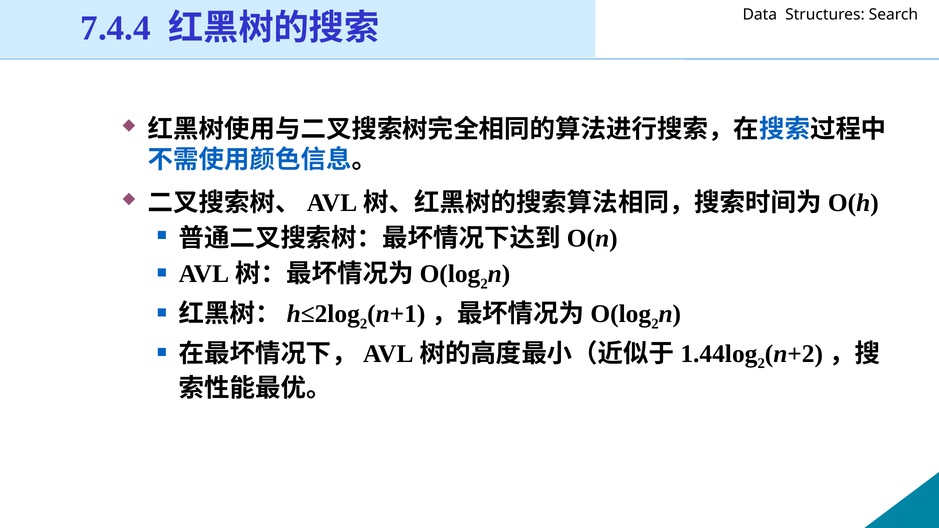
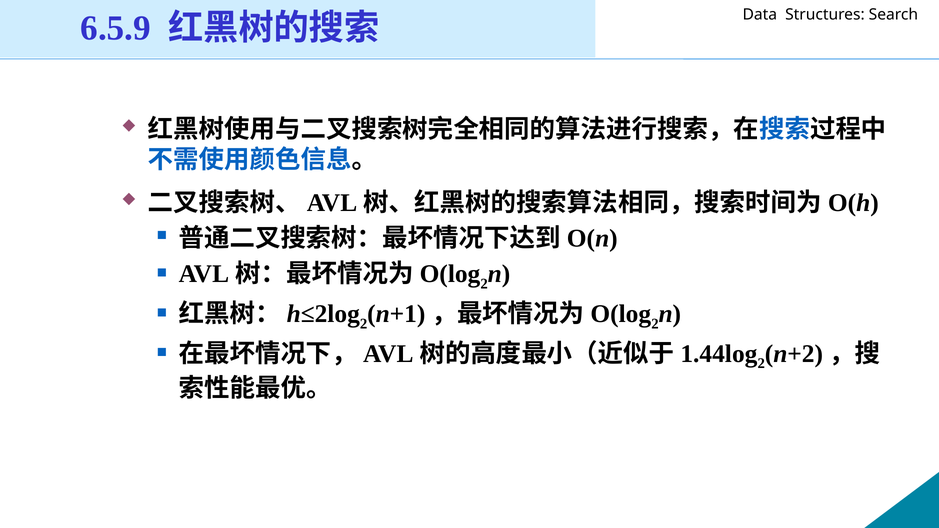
7.4.4: 7.4.4 -> 6.5.9
